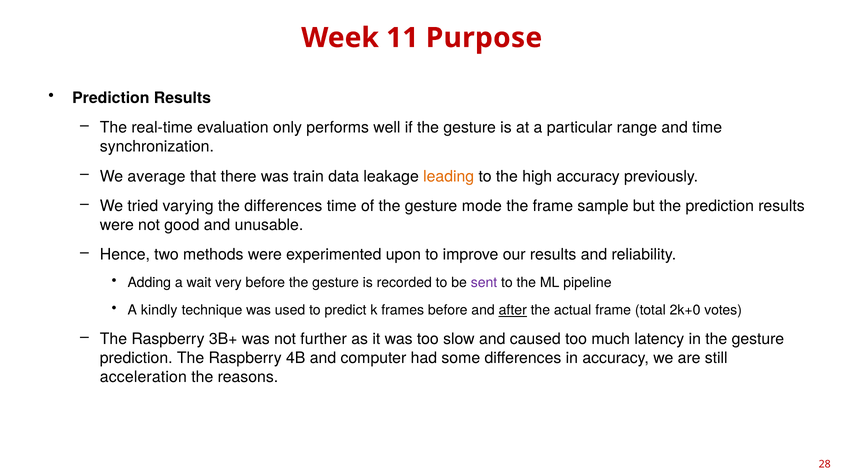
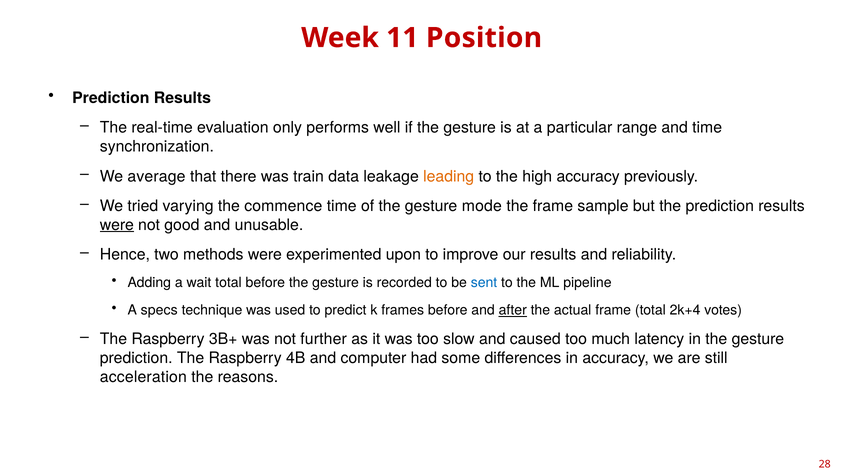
Purpose: Purpose -> Position
the differences: differences -> commence
were at (117, 225) underline: none -> present
wait very: very -> total
sent colour: purple -> blue
kindly: kindly -> specs
2k+0: 2k+0 -> 2k+4
